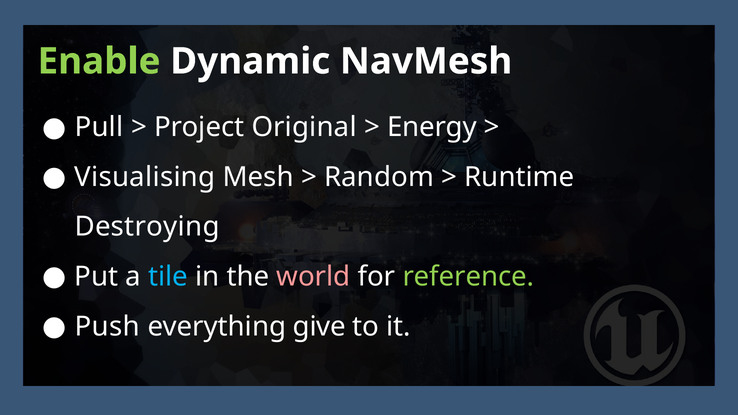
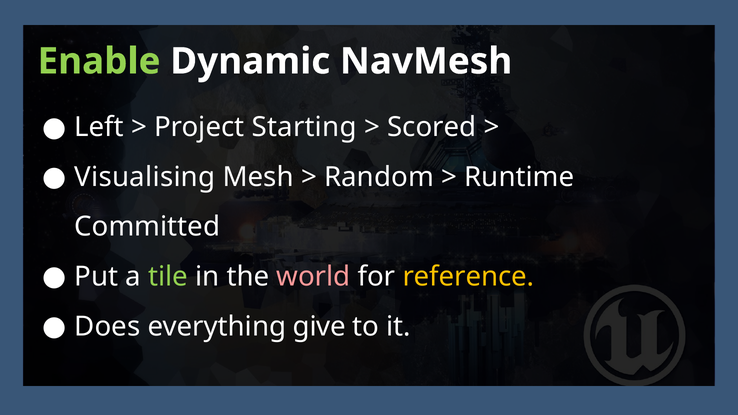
Pull: Pull -> Left
Original: Original -> Starting
Energy: Energy -> Scored
Destroying: Destroying -> Committed
tile colour: light blue -> light green
reference colour: light green -> yellow
Push: Push -> Does
